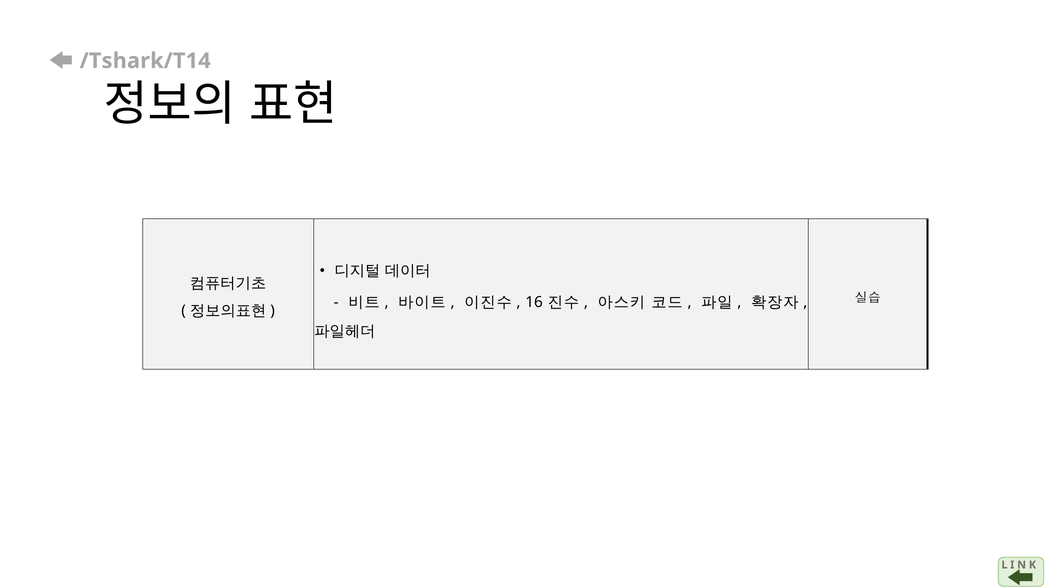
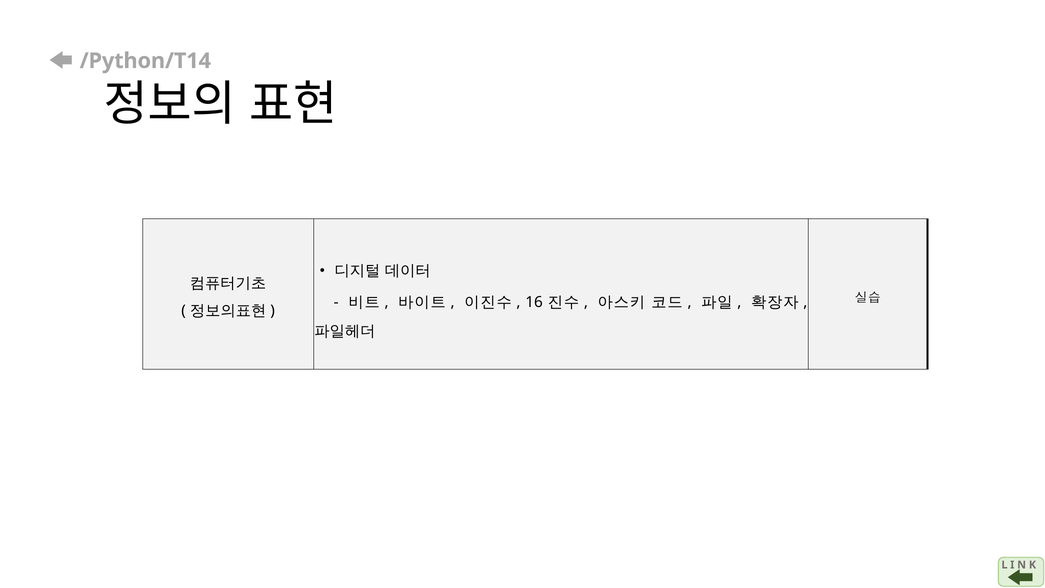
/Tshark/T14: /Tshark/T14 -> /Python/T14
